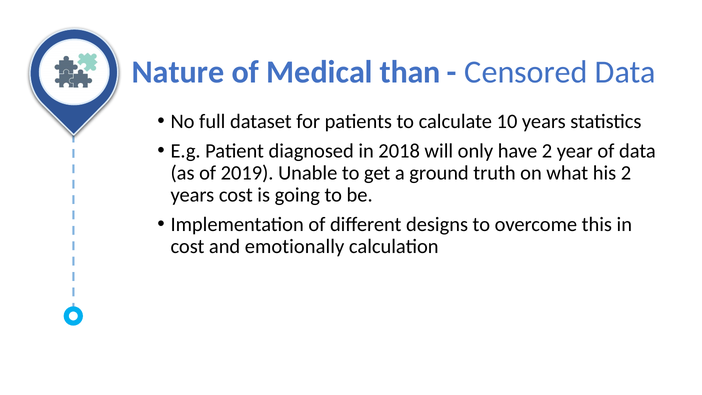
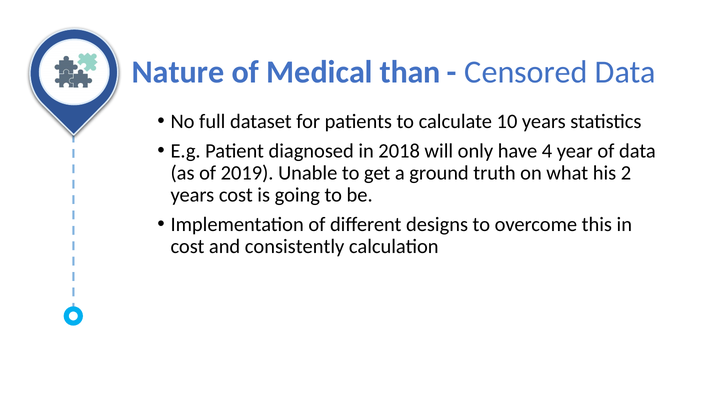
have 2: 2 -> 4
emotionally: emotionally -> consistently
